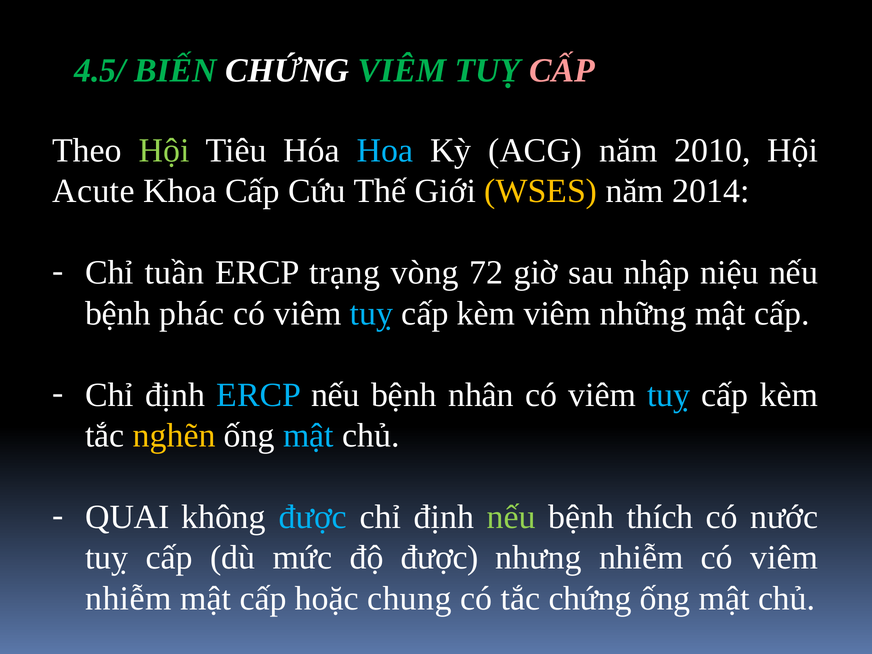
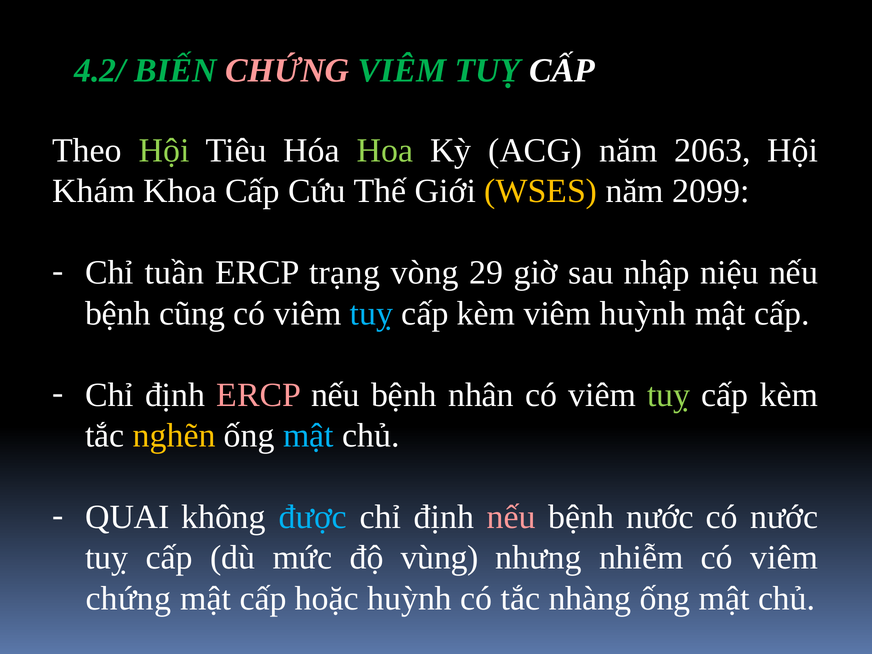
4.5/: 4.5/ -> 4.2/
CHỨNG at (287, 71) colour: white -> pink
CẤP at (562, 71) colour: pink -> white
Hoa colour: light blue -> light green
2010: 2010 -> 2063
Acute: Acute -> Khám
2014: 2014 -> 2099
72: 72 -> 29
phác: phác -> cũng
viêm những: những -> huỳnh
ERCP at (259, 395) colour: light blue -> pink
tuỵ at (669, 395) colour: light blue -> light green
nếu at (511, 517) colour: light green -> pink
bệnh thích: thích -> nước
độ được: được -> vùng
nhiễm at (128, 598): nhiễm -> chứng
hoặc chung: chung -> huỳnh
tắc chứng: chứng -> nhàng
